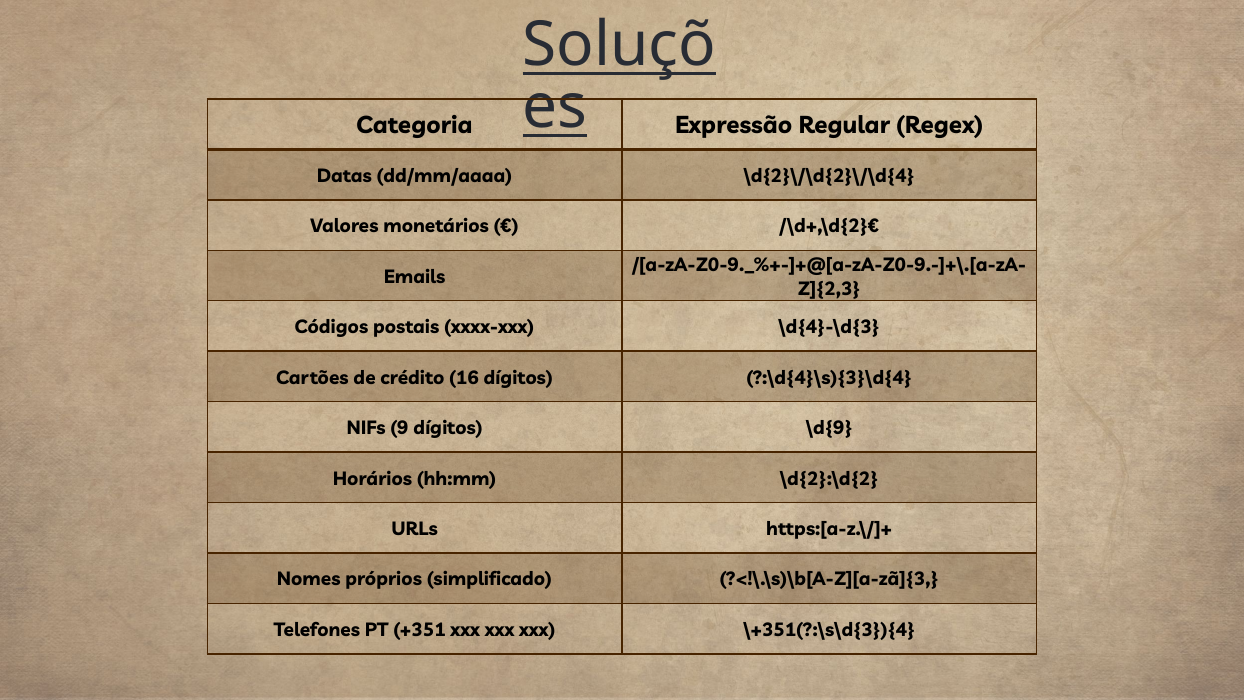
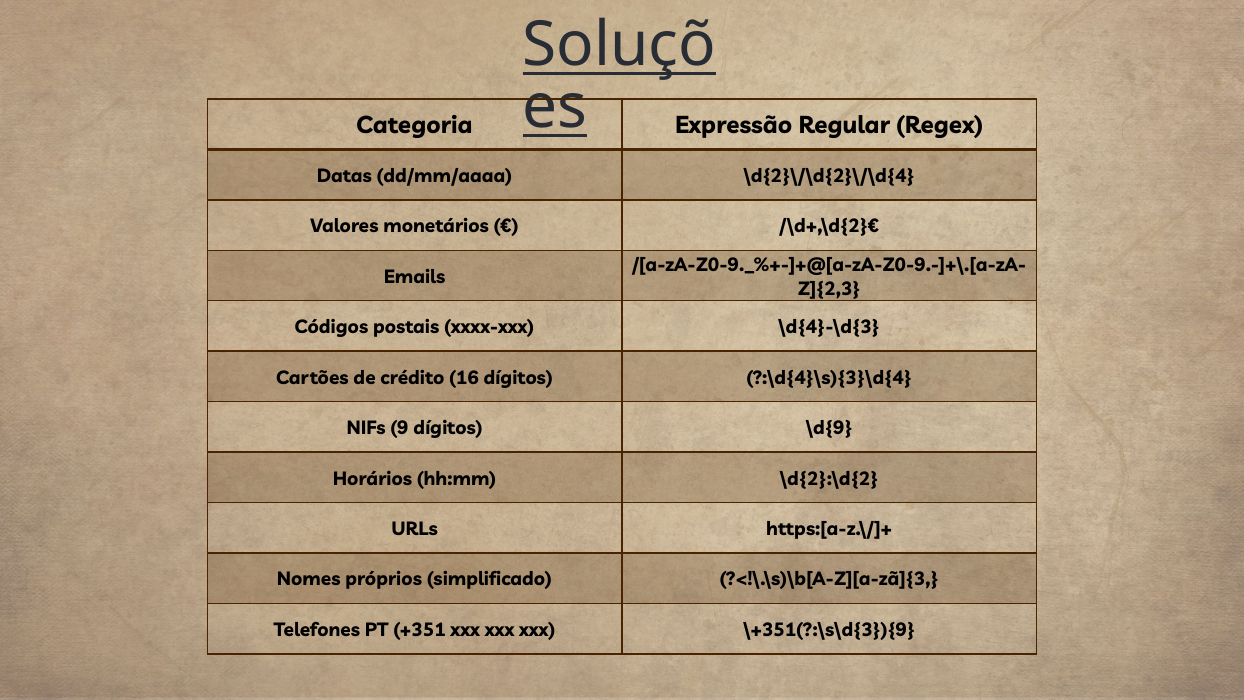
\+351(?:\s\d{3}){4: \+351(?:\s\d{3}){4 -> \+351(?:\s\d{3}){9
